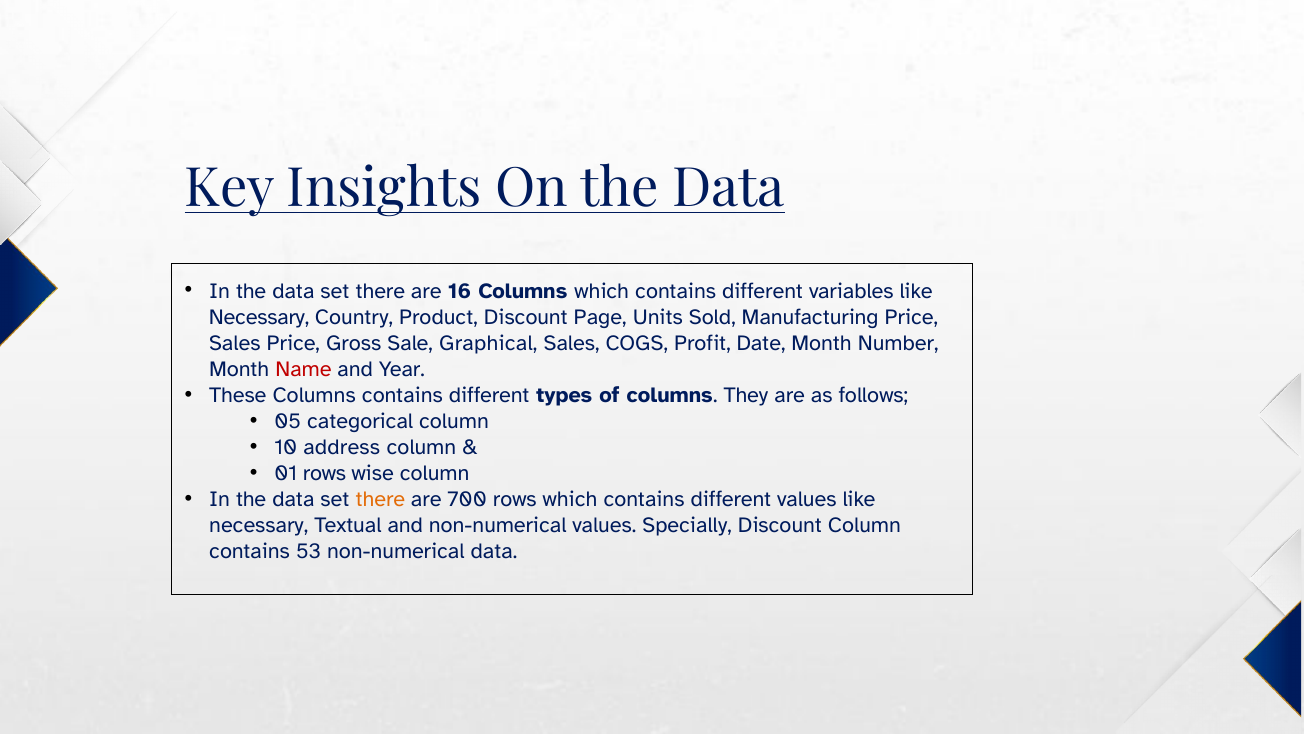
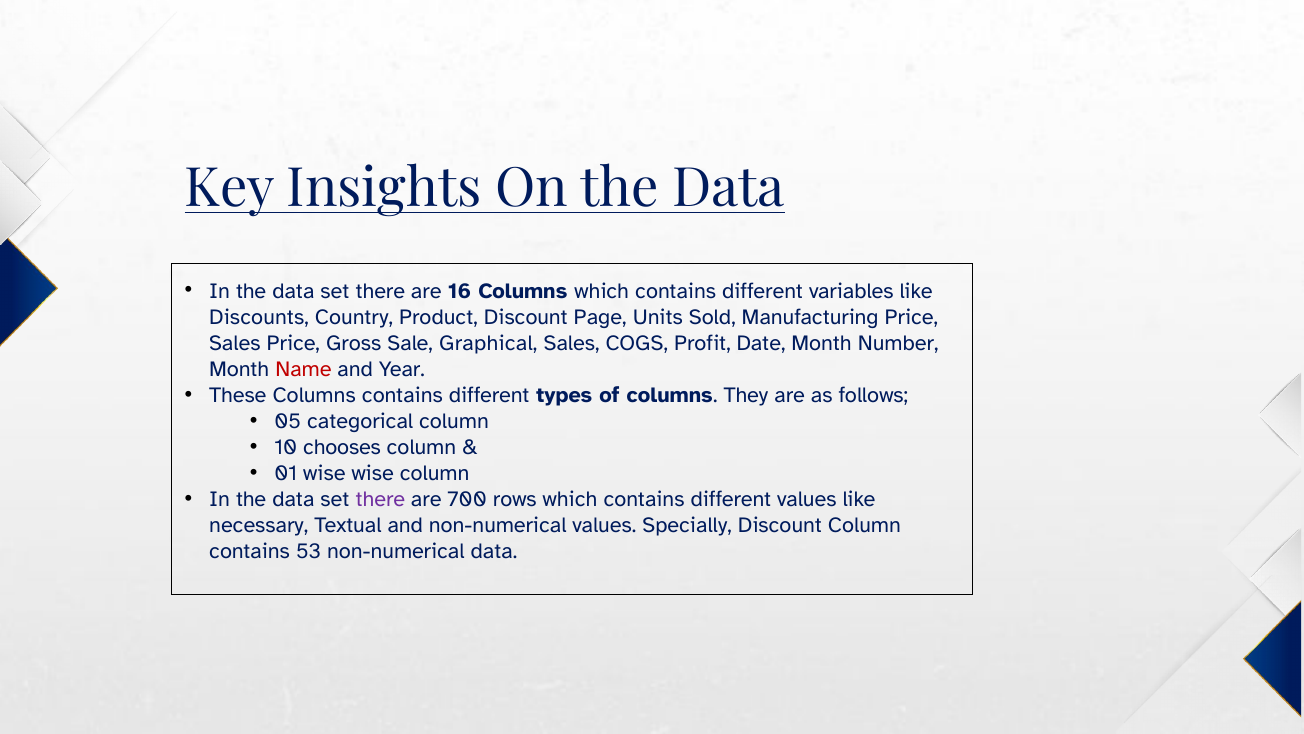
Necessary at (259, 317): Necessary -> Discounts
address: address -> chooses
01 rows: rows -> wise
there at (380, 499) colour: orange -> purple
